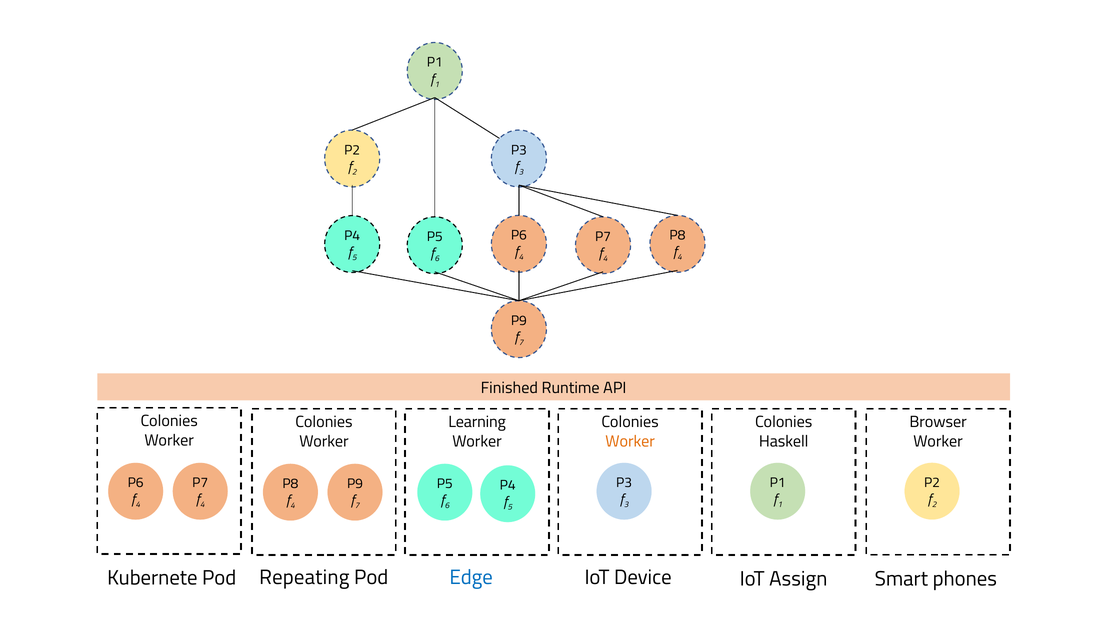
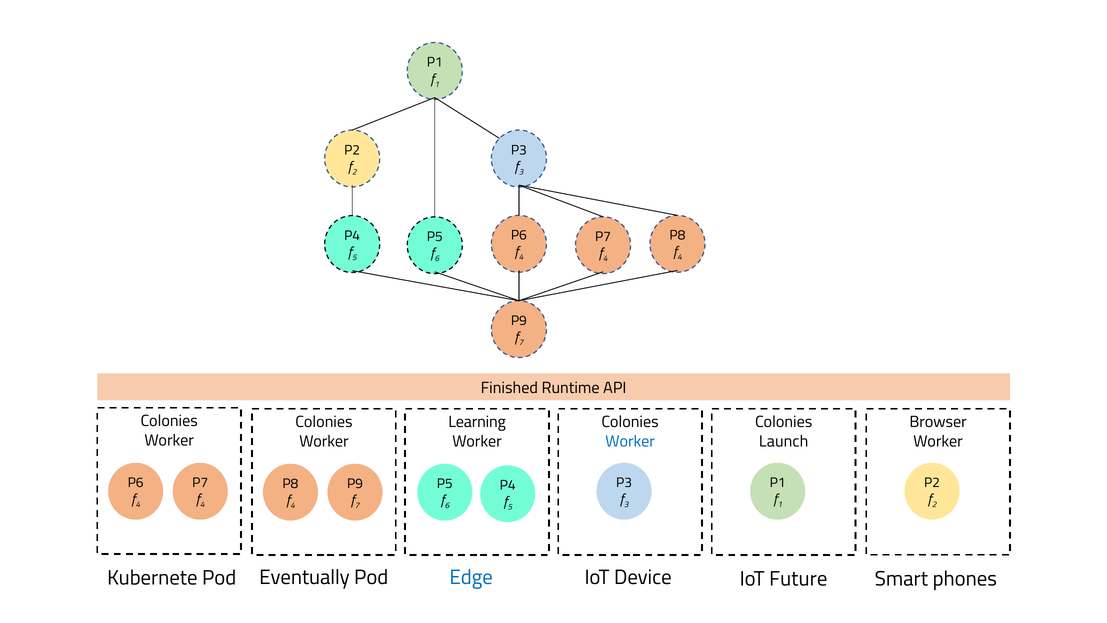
Worker at (630, 441) colour: orange -> blue
Haskell: Haskell -> Launch
Repeating: Repeating -> Eventually
Assign: Assign -> Future
